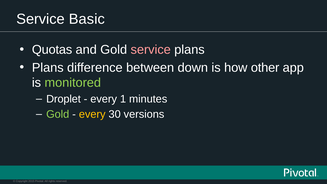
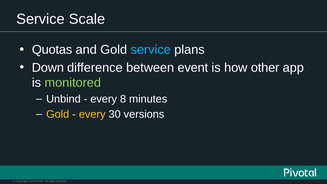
Basic: Basic -> Scale
service at (151, 50) colour: pink -> light blue
Plans at (48, 68): Plans -> Down
down: down -> event
Droplet: Droplet -> Unbind
1: 1 -> 8
Gold at (58, 114) colour: light green -> yellow
